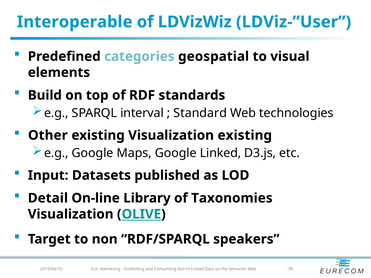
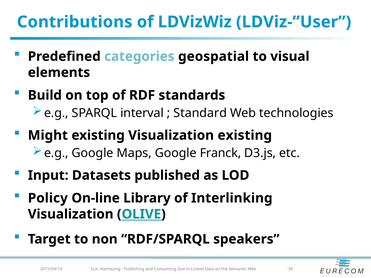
Interoperable: Interoperable -> Contributions
Other: Other -> Might
Google Linked: Linked -> Franck
Detail: Detail -> Policy
Taxonomies: Taxonomies -> Interlinking
